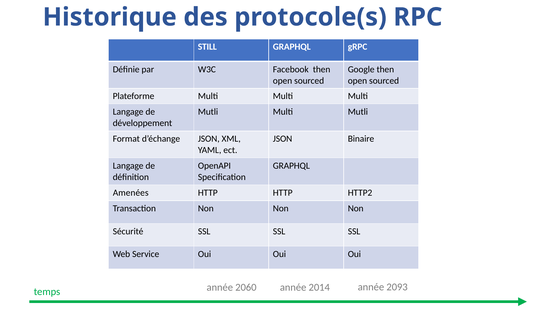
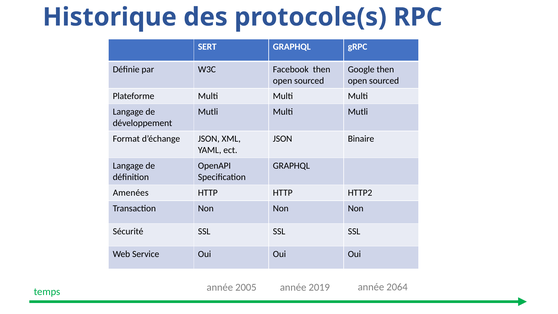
STILL: STILL -> SERT
2060: 2060 -> 2005
2014: 2014 -> 2019
2093: 2093 -> 2064
